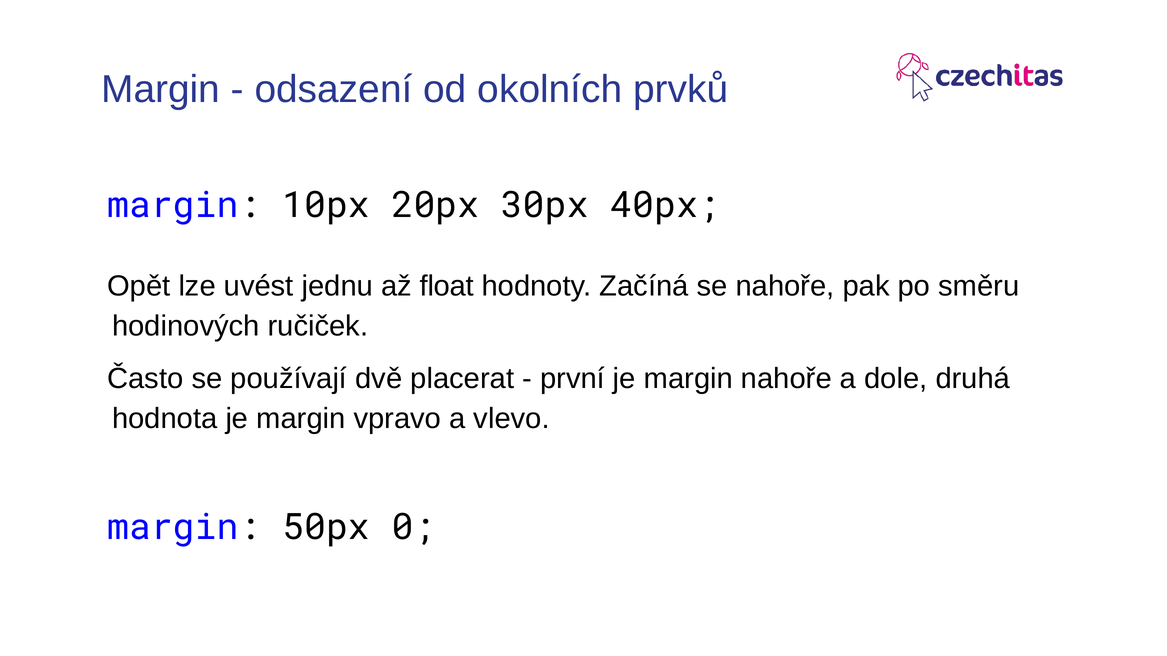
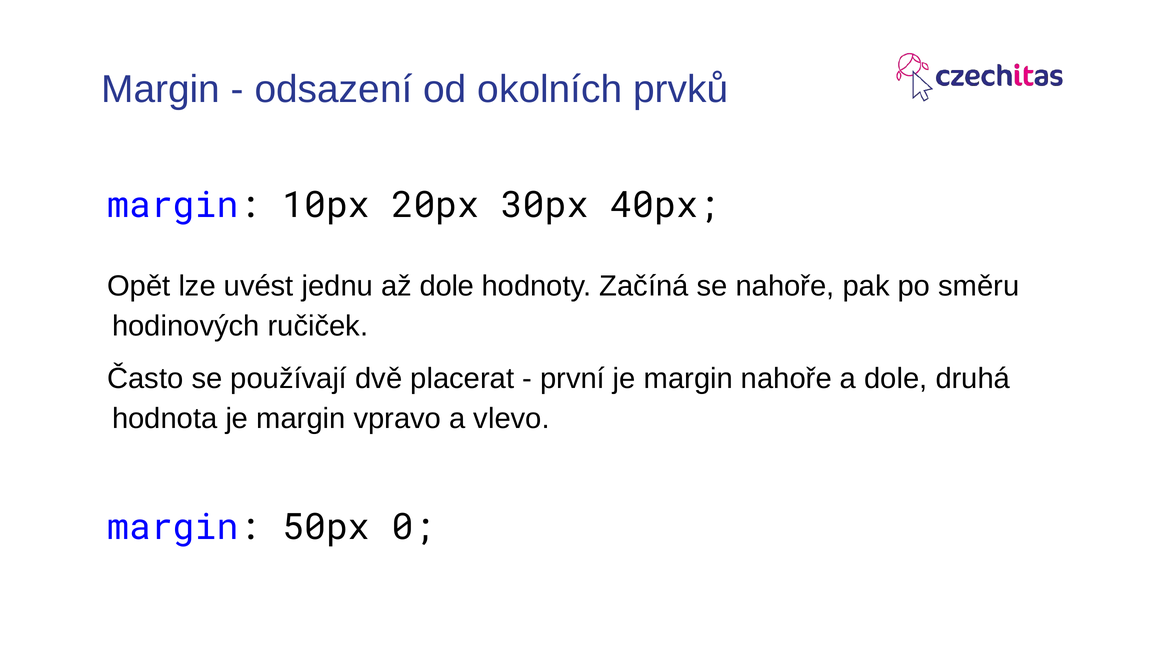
až float: float -> dole
